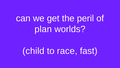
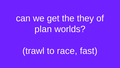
peril: peril -> they
child: child -> trawl
